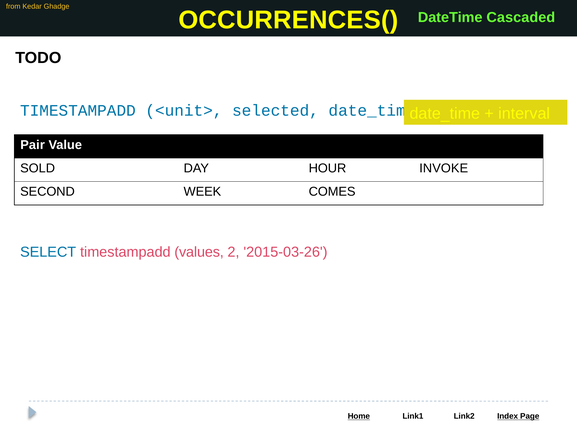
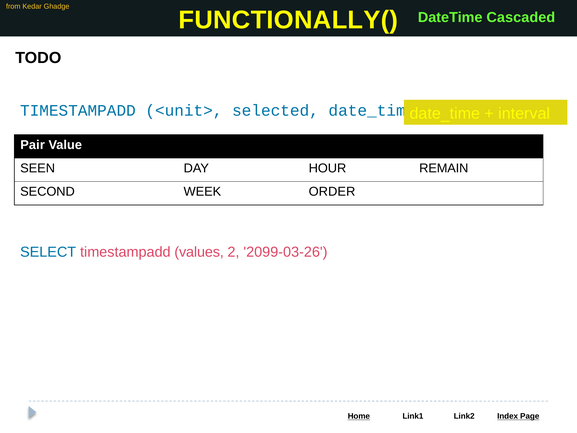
OCCURRENCES(: OCCURRENCES( -> FUNCTIONALLY(
SOLD: SOLD -> SEEN
INVOKE: INVOKE -> REMAIN
COMES: COMES -> ORDER
2015-03-26: 2015-03-26 -> 2099-03-26
